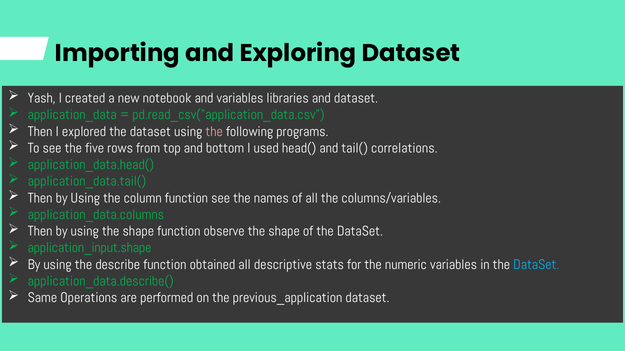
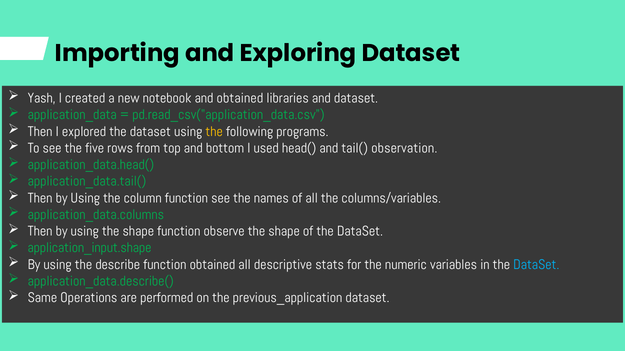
and variables: variables -> obtained
the at (214, 132) colour: pink -> yellow
correlations: correlations -> observation
